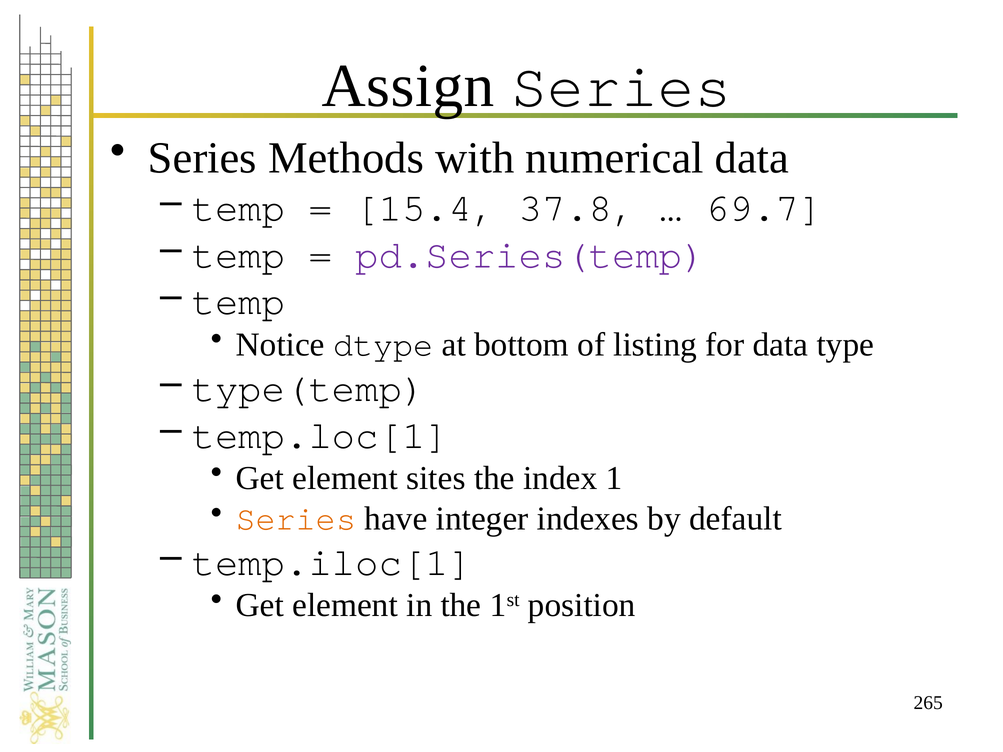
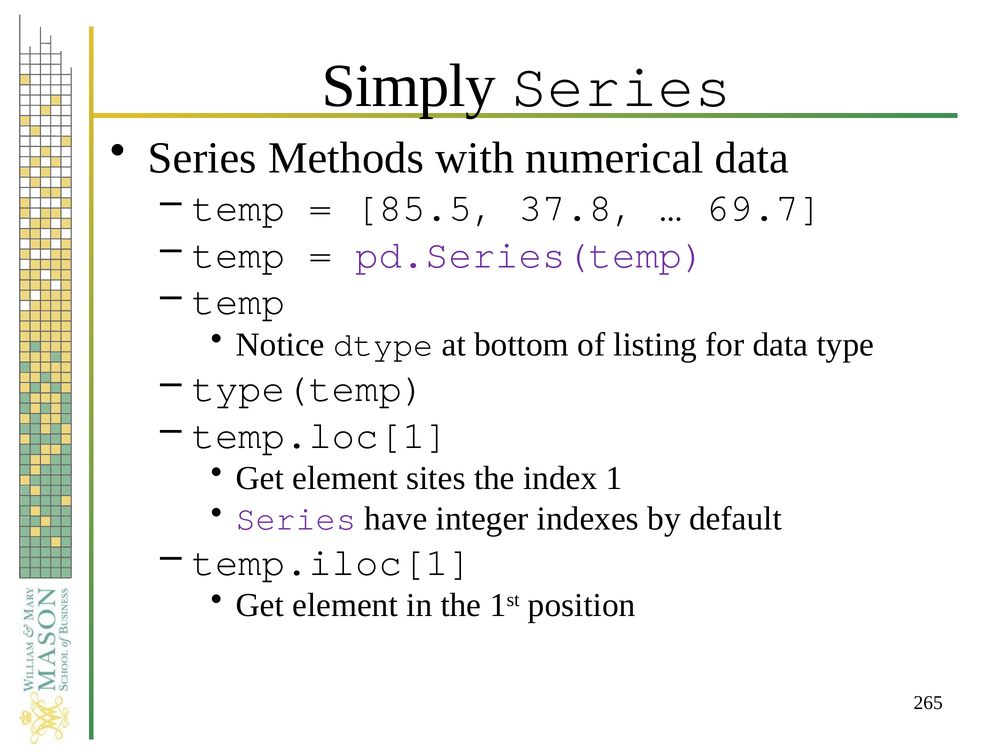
Assign: Assign -> Simply
15.4: 15.4 -> 85.5
Series at (296, 519) colour: orange -> purple
